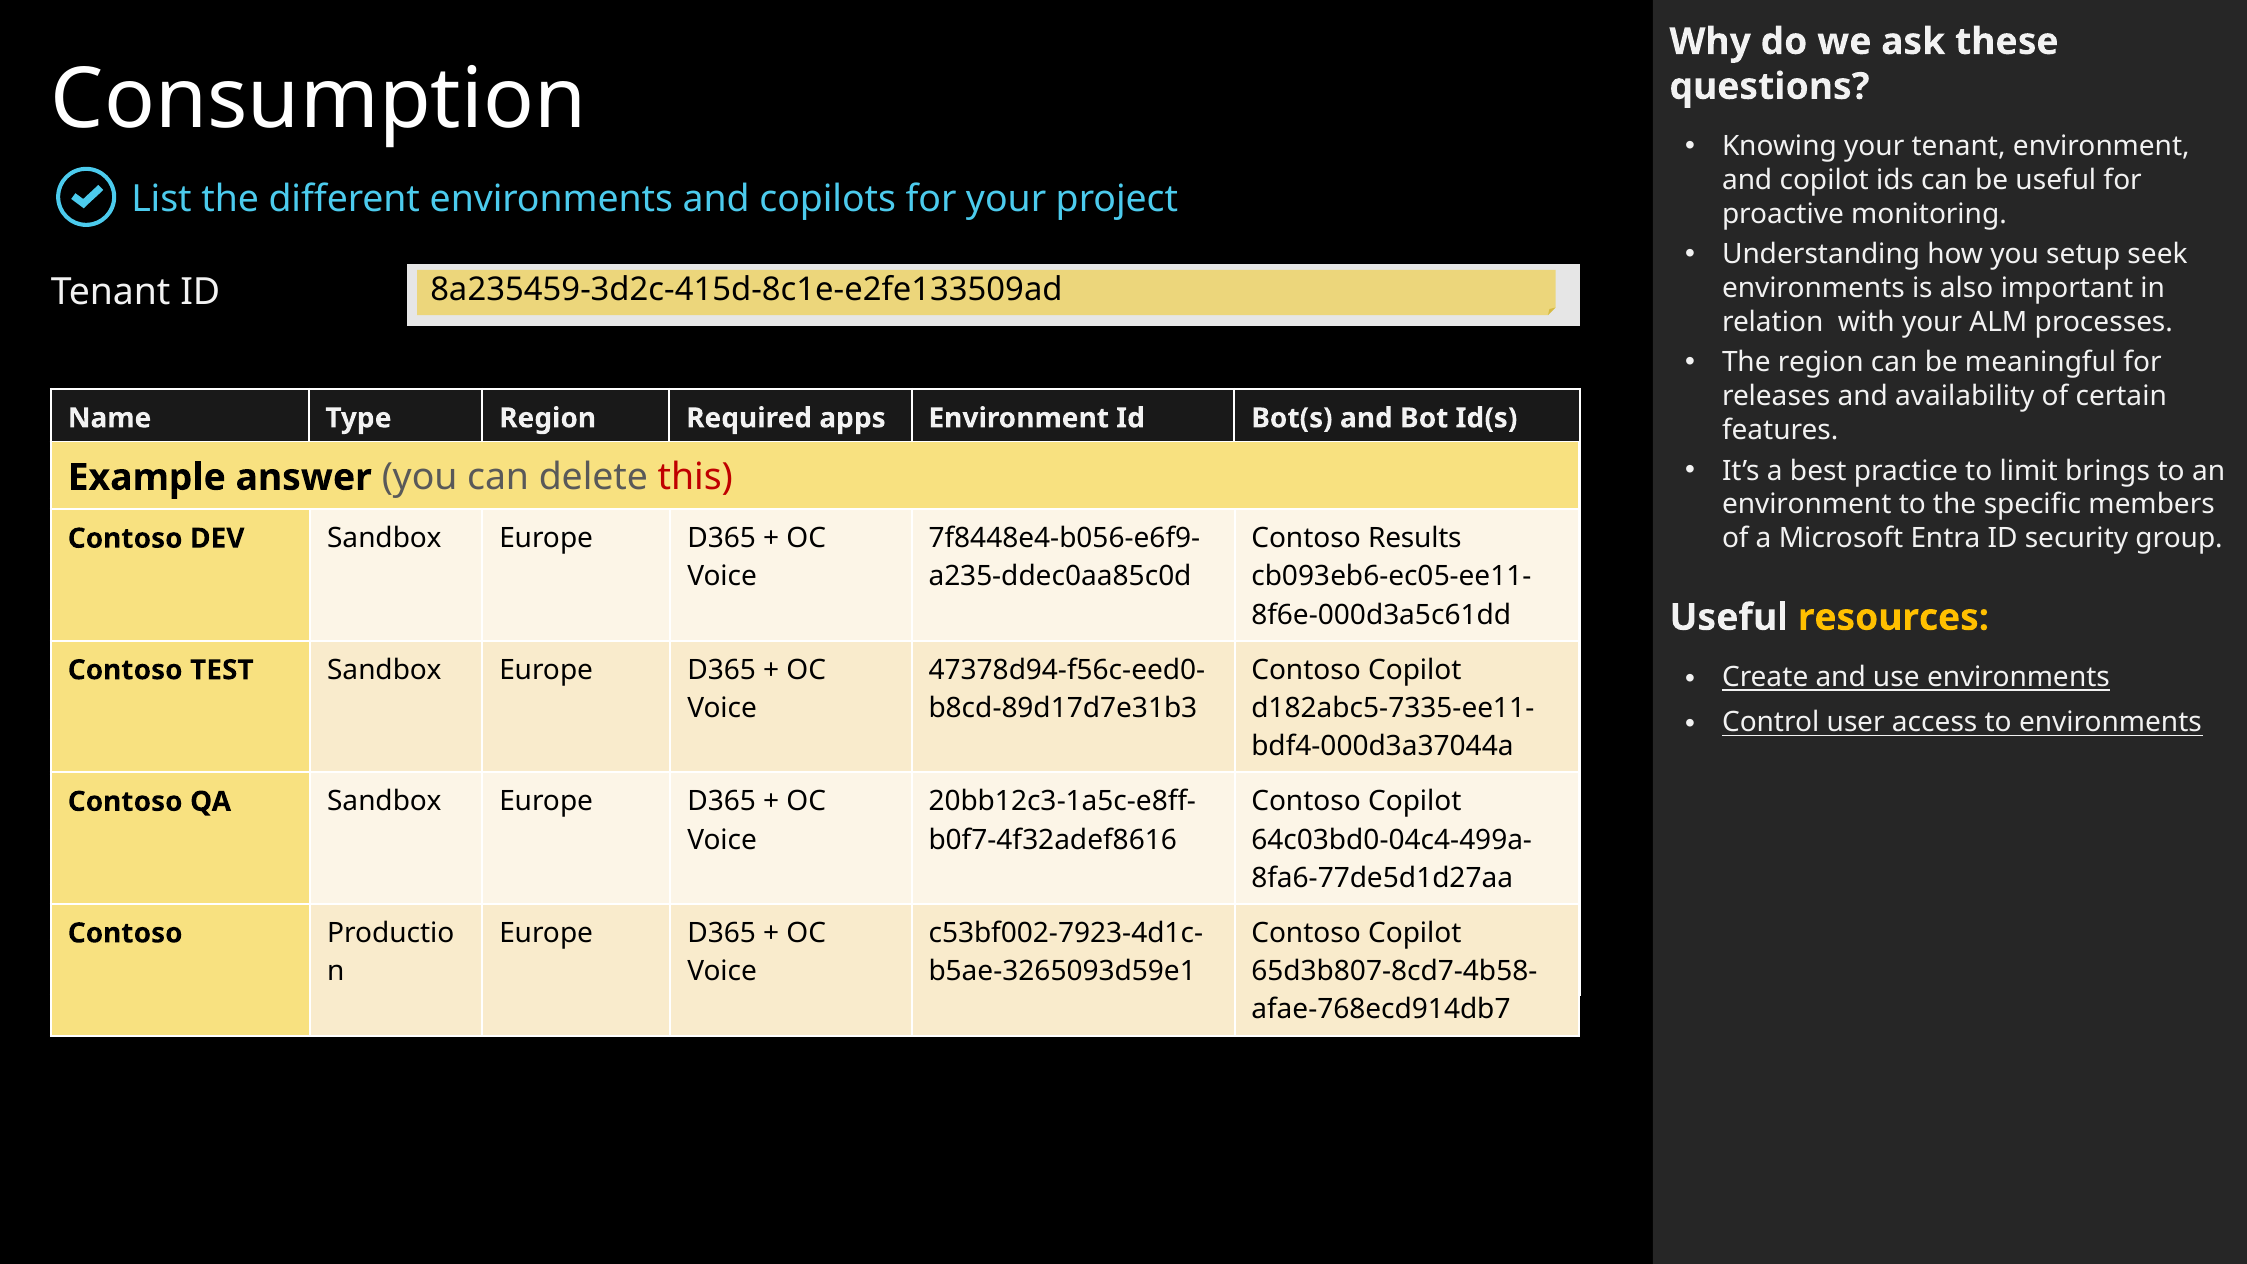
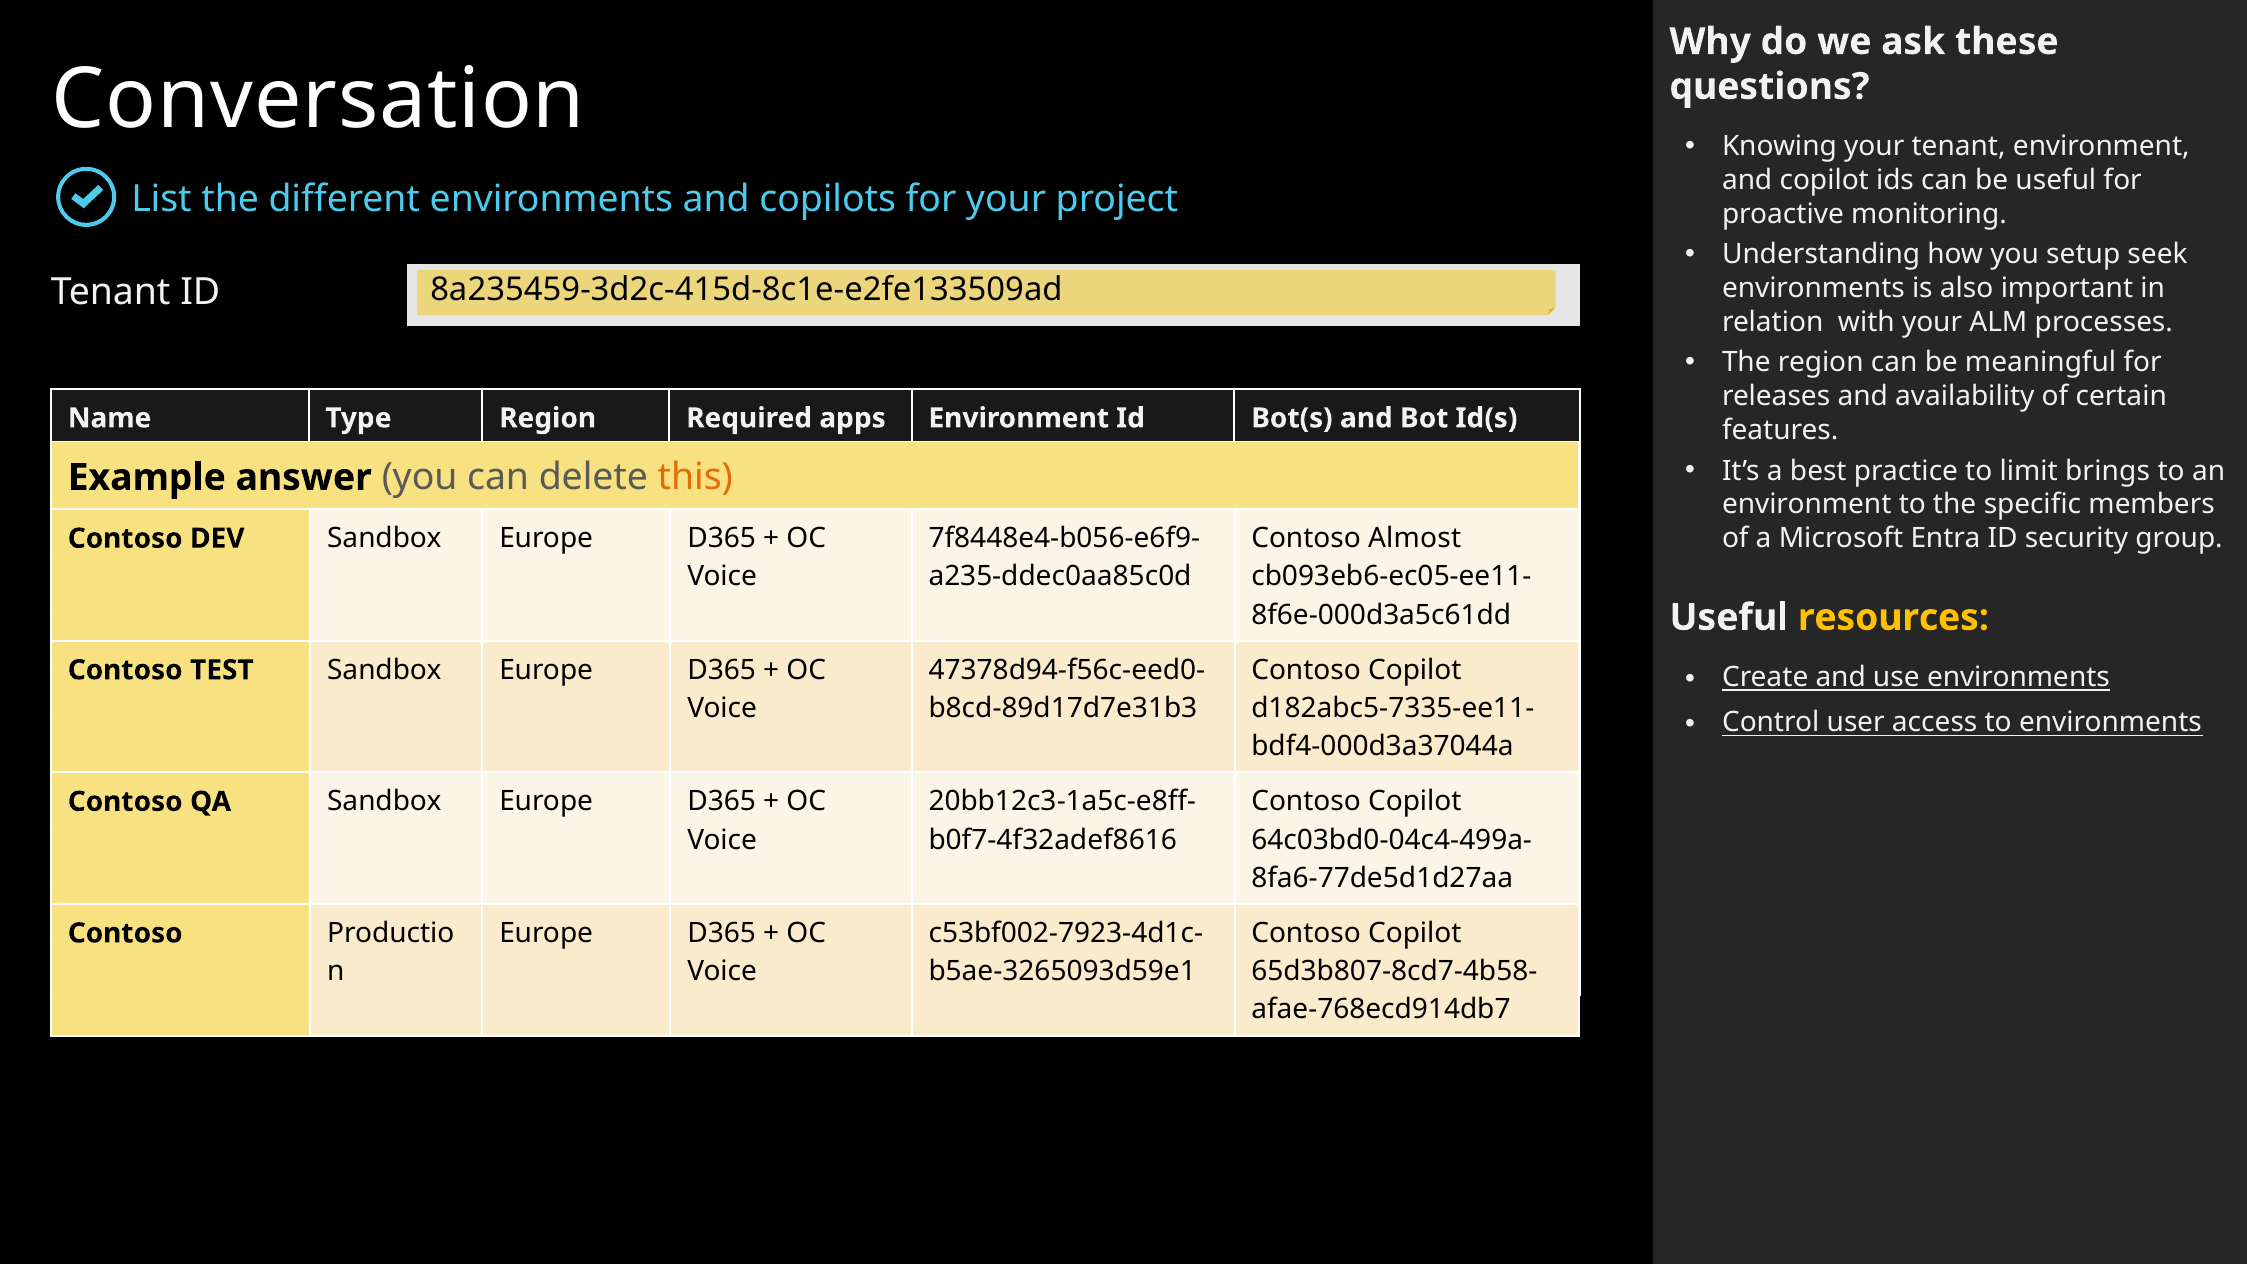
Consumption: Consumption -> Conversation
this colour: red -> orange
Results: Results -> Almost
